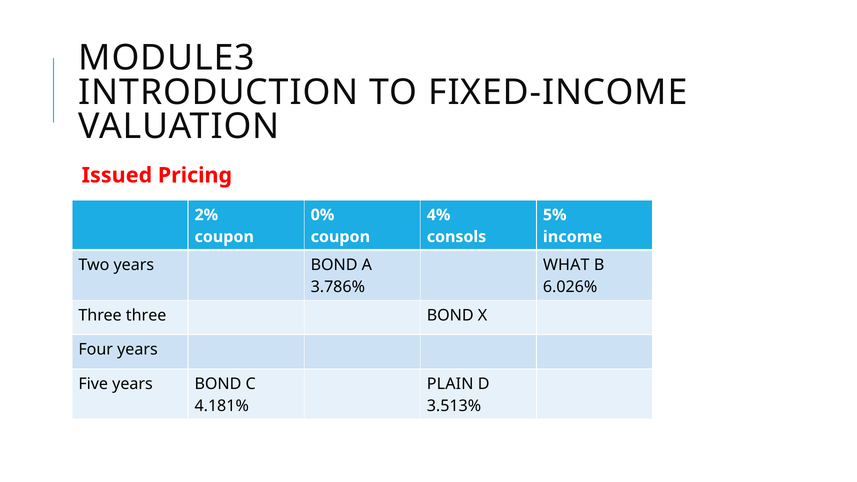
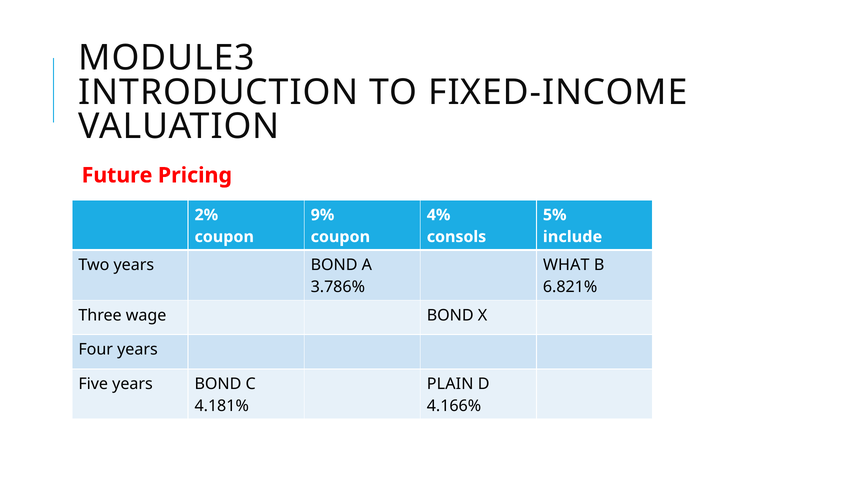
Issued: Issued -> Future
0%: 0% -> 9%
income: income -> include
6.026%: 6.026% -> 6.821%
Three three: three -> wage
3.513%: 3.513% -> 4.166%
